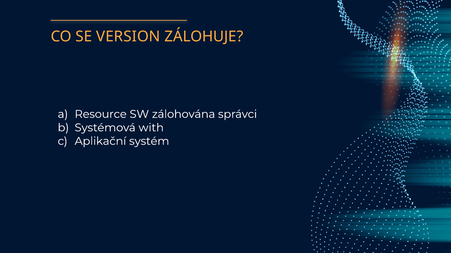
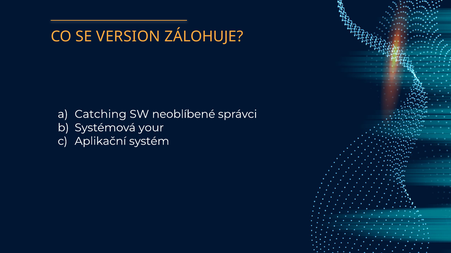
Resource: Resource -> Catching
zálohována: zálohována -> neoblíbené
with: with -> your
